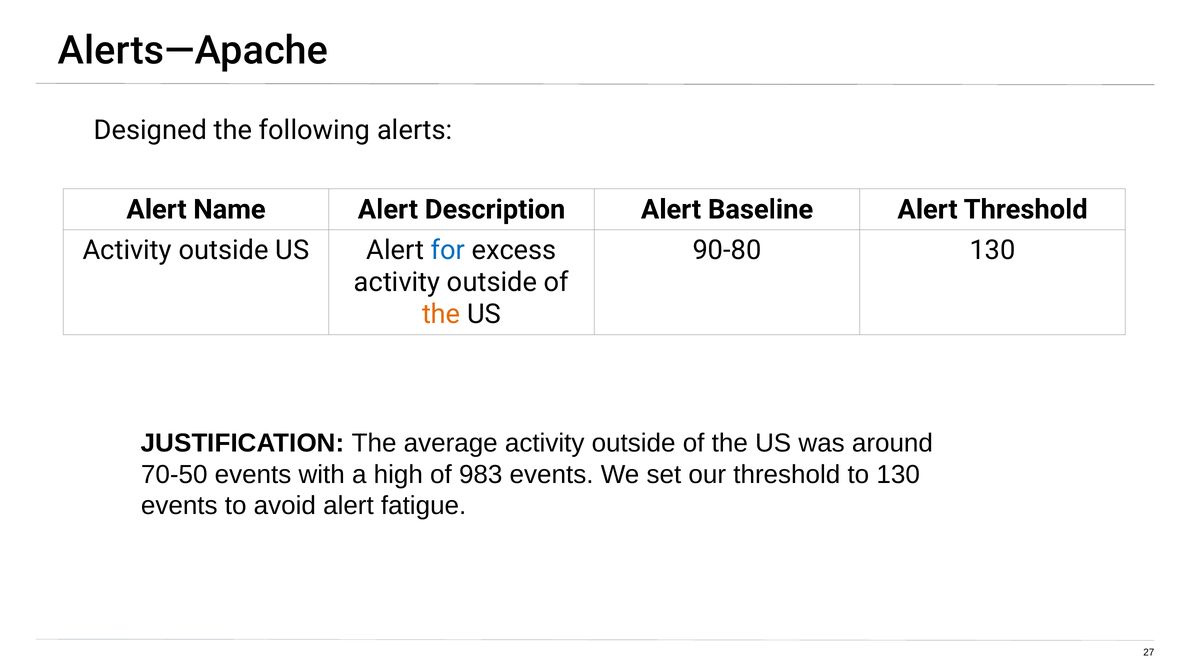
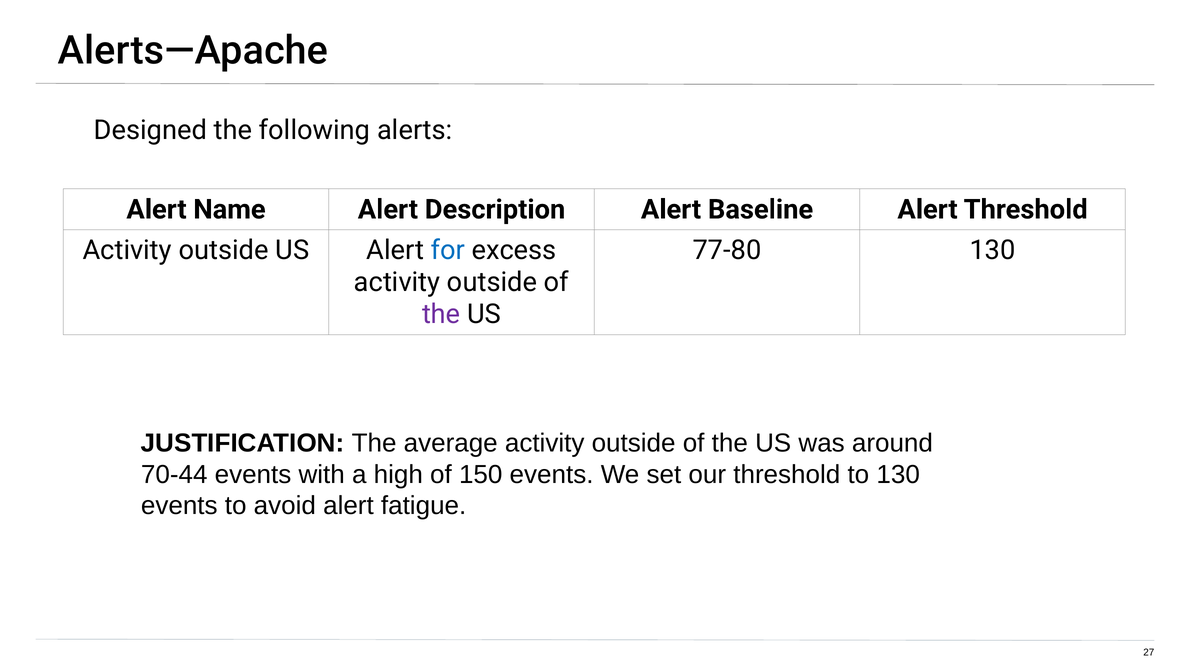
90-80: 90-80 -> 77-80
the at (441, 314) colour: orange -> purple
70-50: 70-50 -> 70-44
983: 983 -> 150
